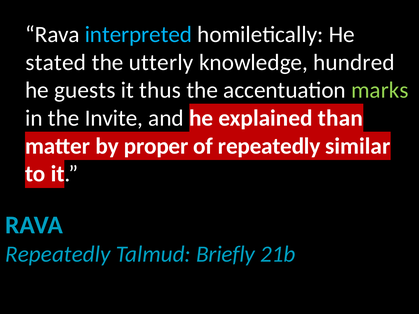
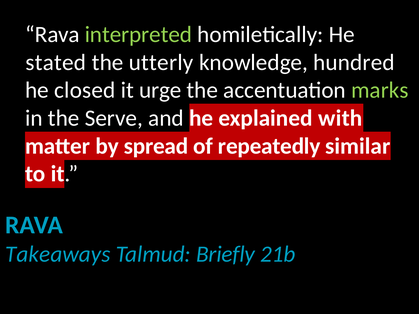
interpreted colour: light blue -> light green
guests: guests -> closed
thus: thus -> urge
Invite: Invite -> Serve
than: than -> with
proper: proper -> spread
Repeatedly at (58, 254): Repeatedly -> Takeaways
